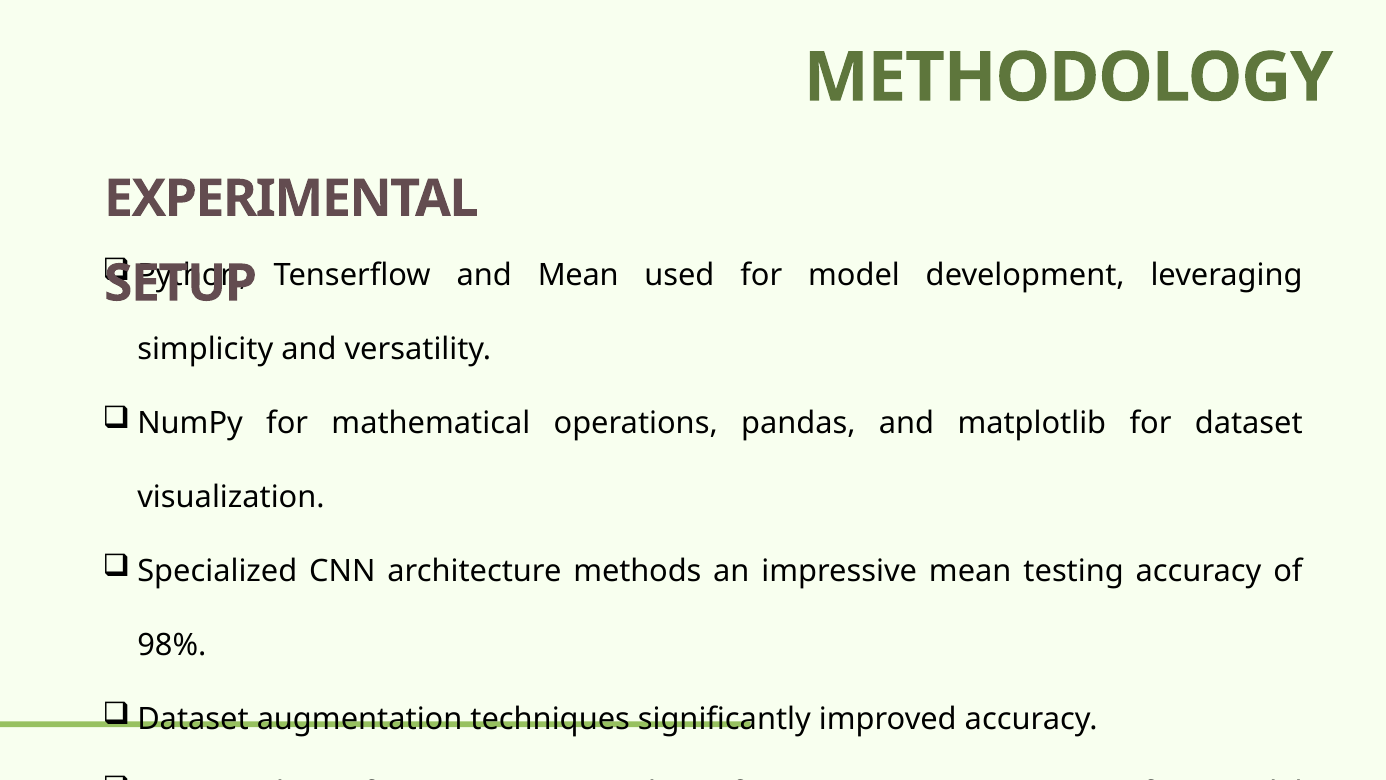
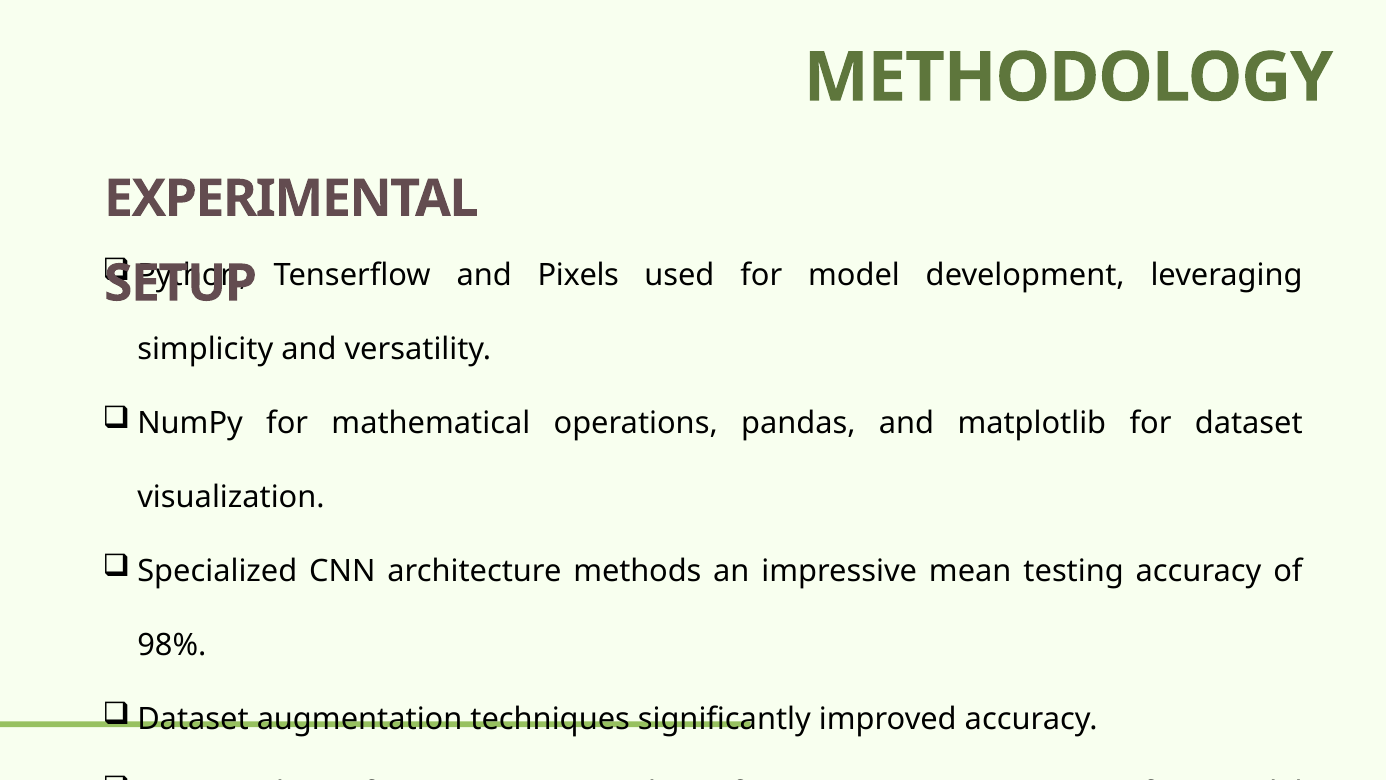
and Mean: Mean -> Pixels
